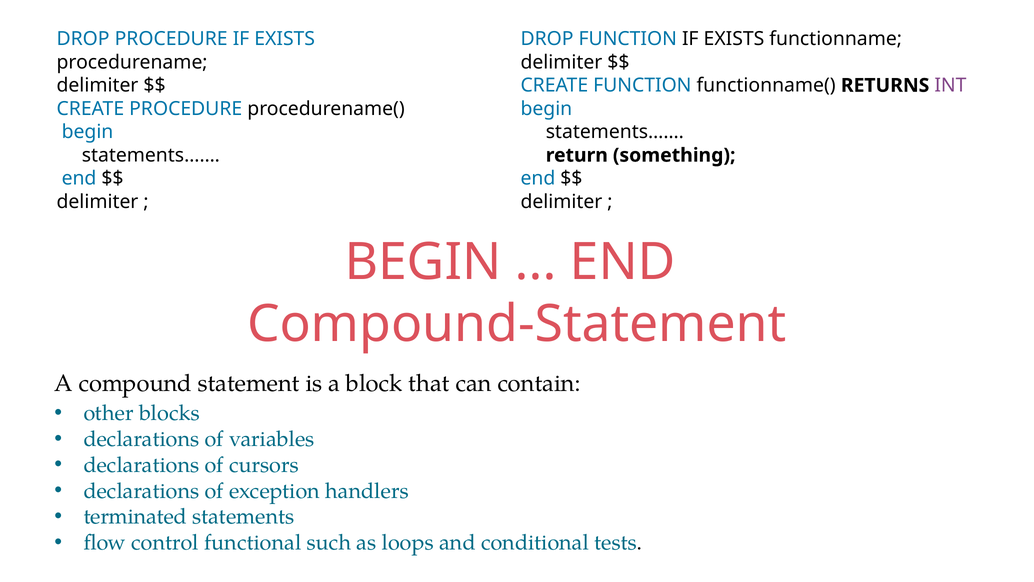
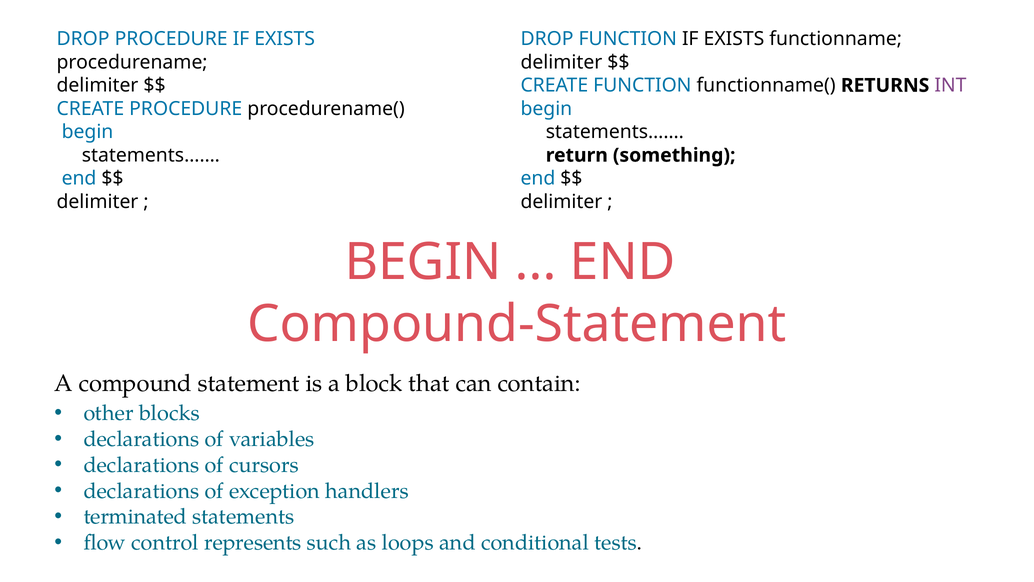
functional: functional -> represents
